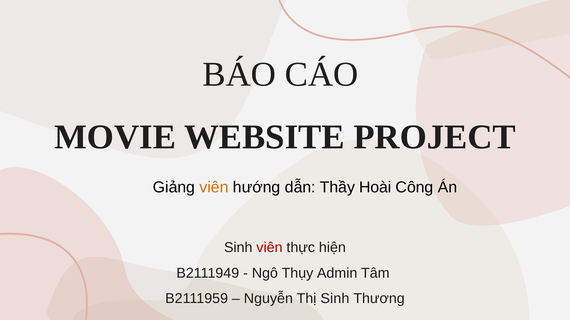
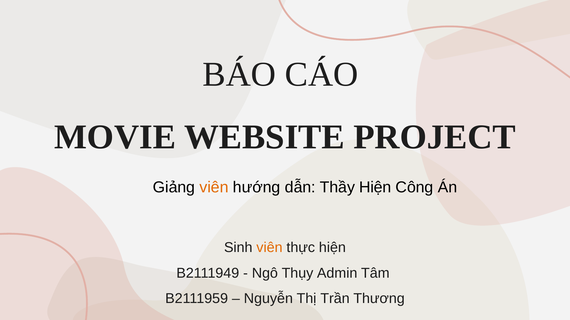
Thầy Hoài: Hoài -> Hiện
viên at (269, 248) colour: red -> orange
Thị Sinh: Sinh -> Trần
